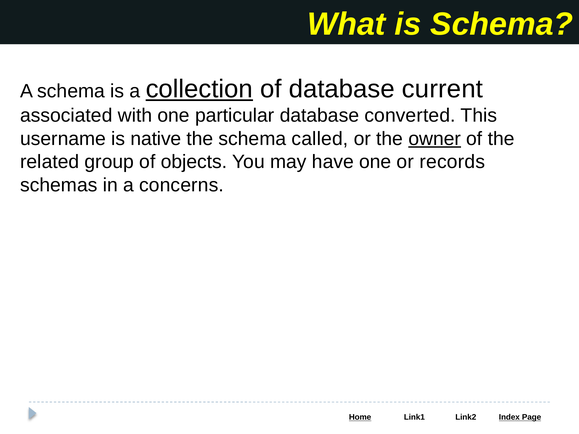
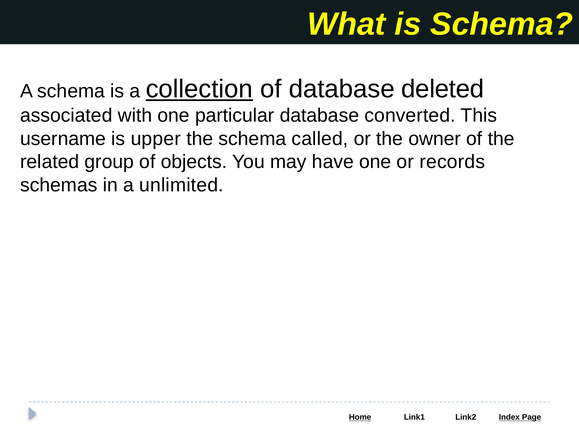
current: current -> deleted
native: native -> upper
owner underline: present -> none
concerns: concerns -> unlimited
